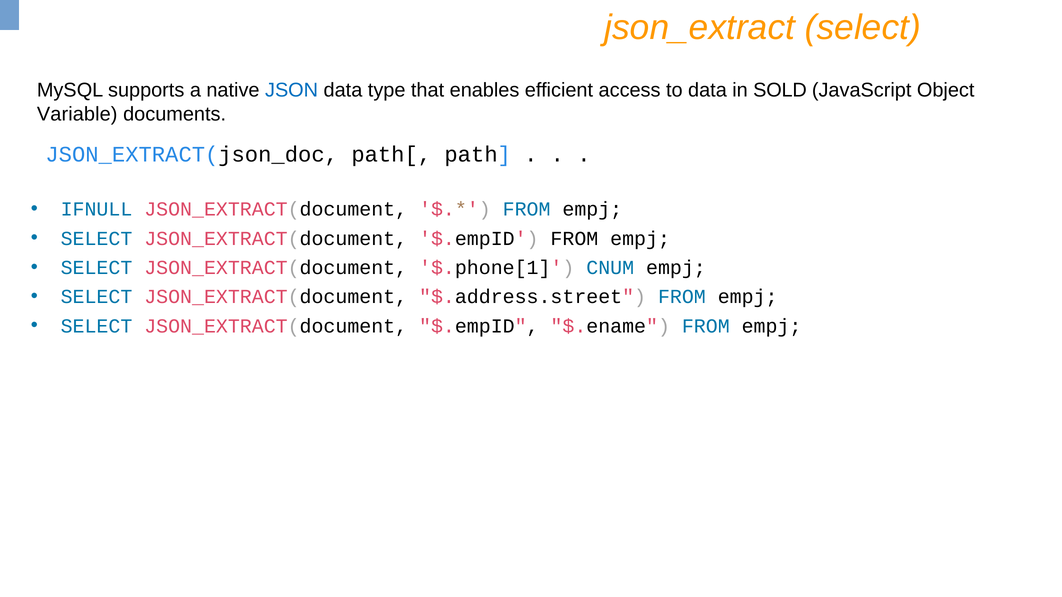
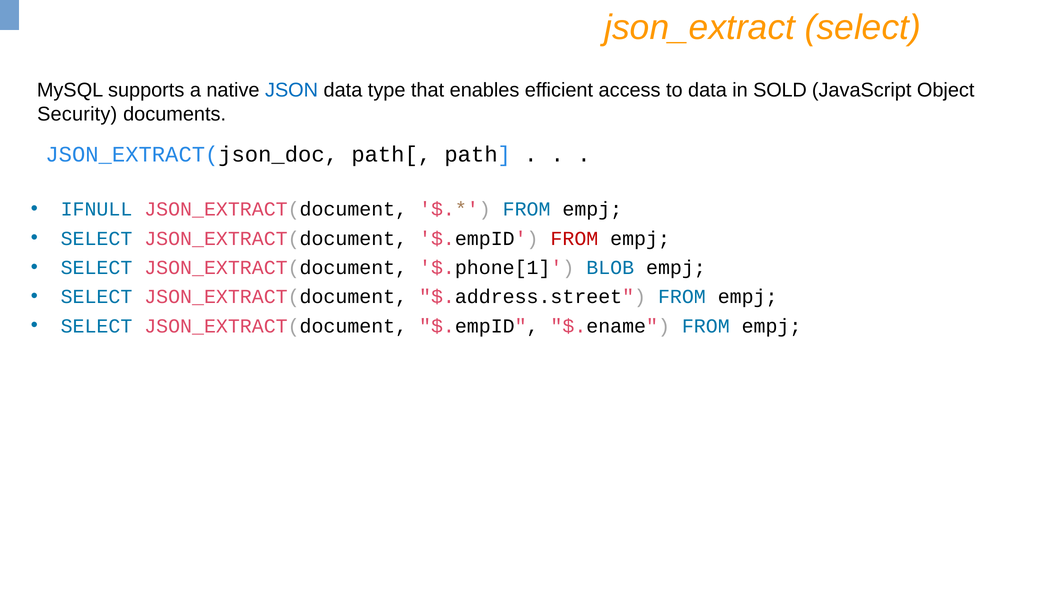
Variable: Variable -> Security
FROM at (574, 239) colour: black -> red
CNUM: CNUM -> BLOB
